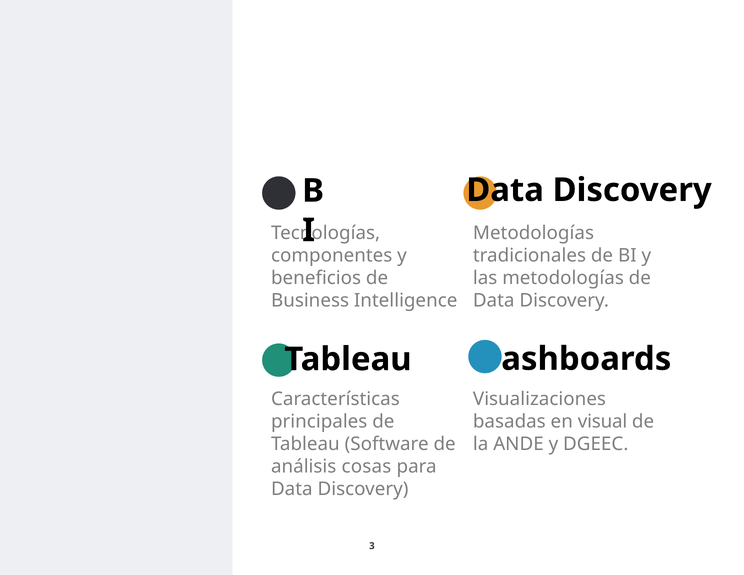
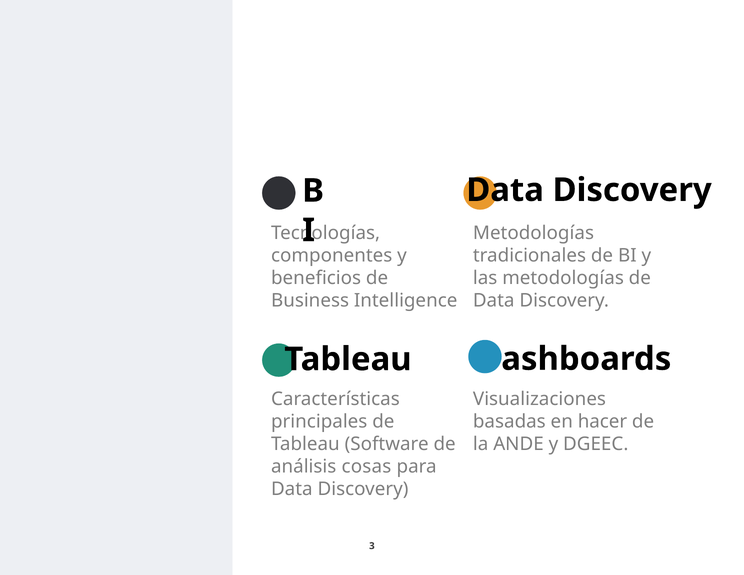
visual: visual -> hacer
